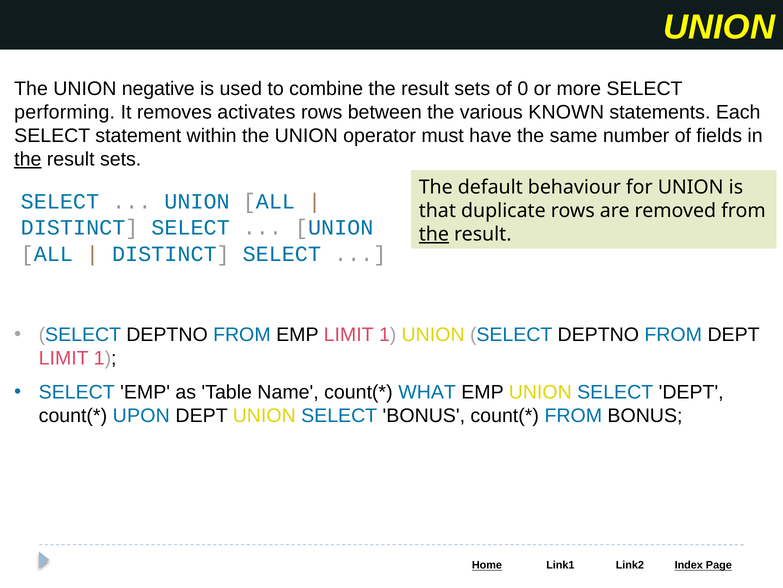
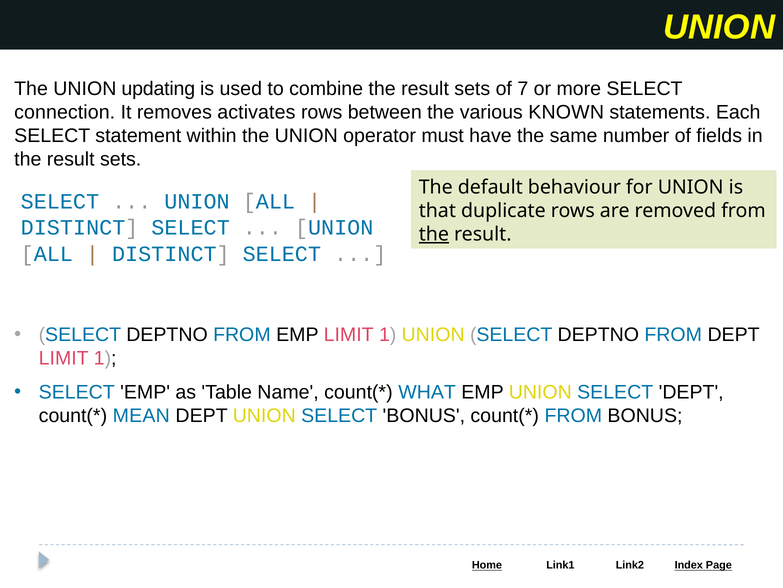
negative: negative -> updating
0: 0 -> 7
performing: performing -> connection
the at (28, 159) underline: present -> none
UPON: UPON -> MEAN
